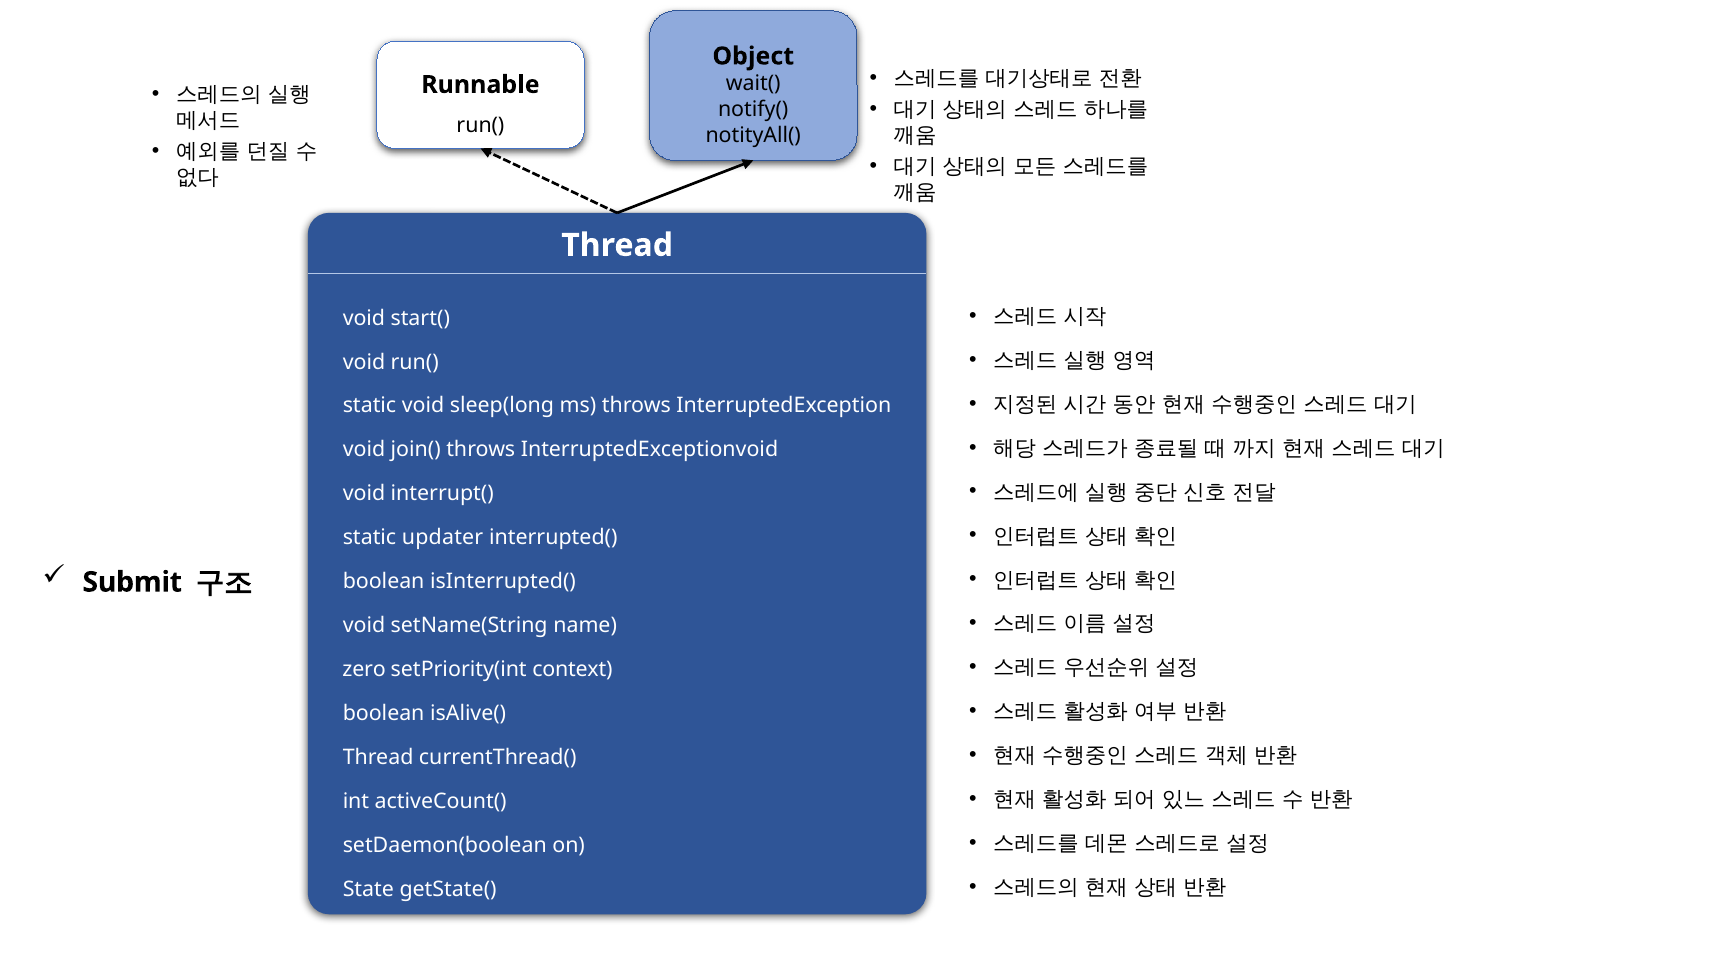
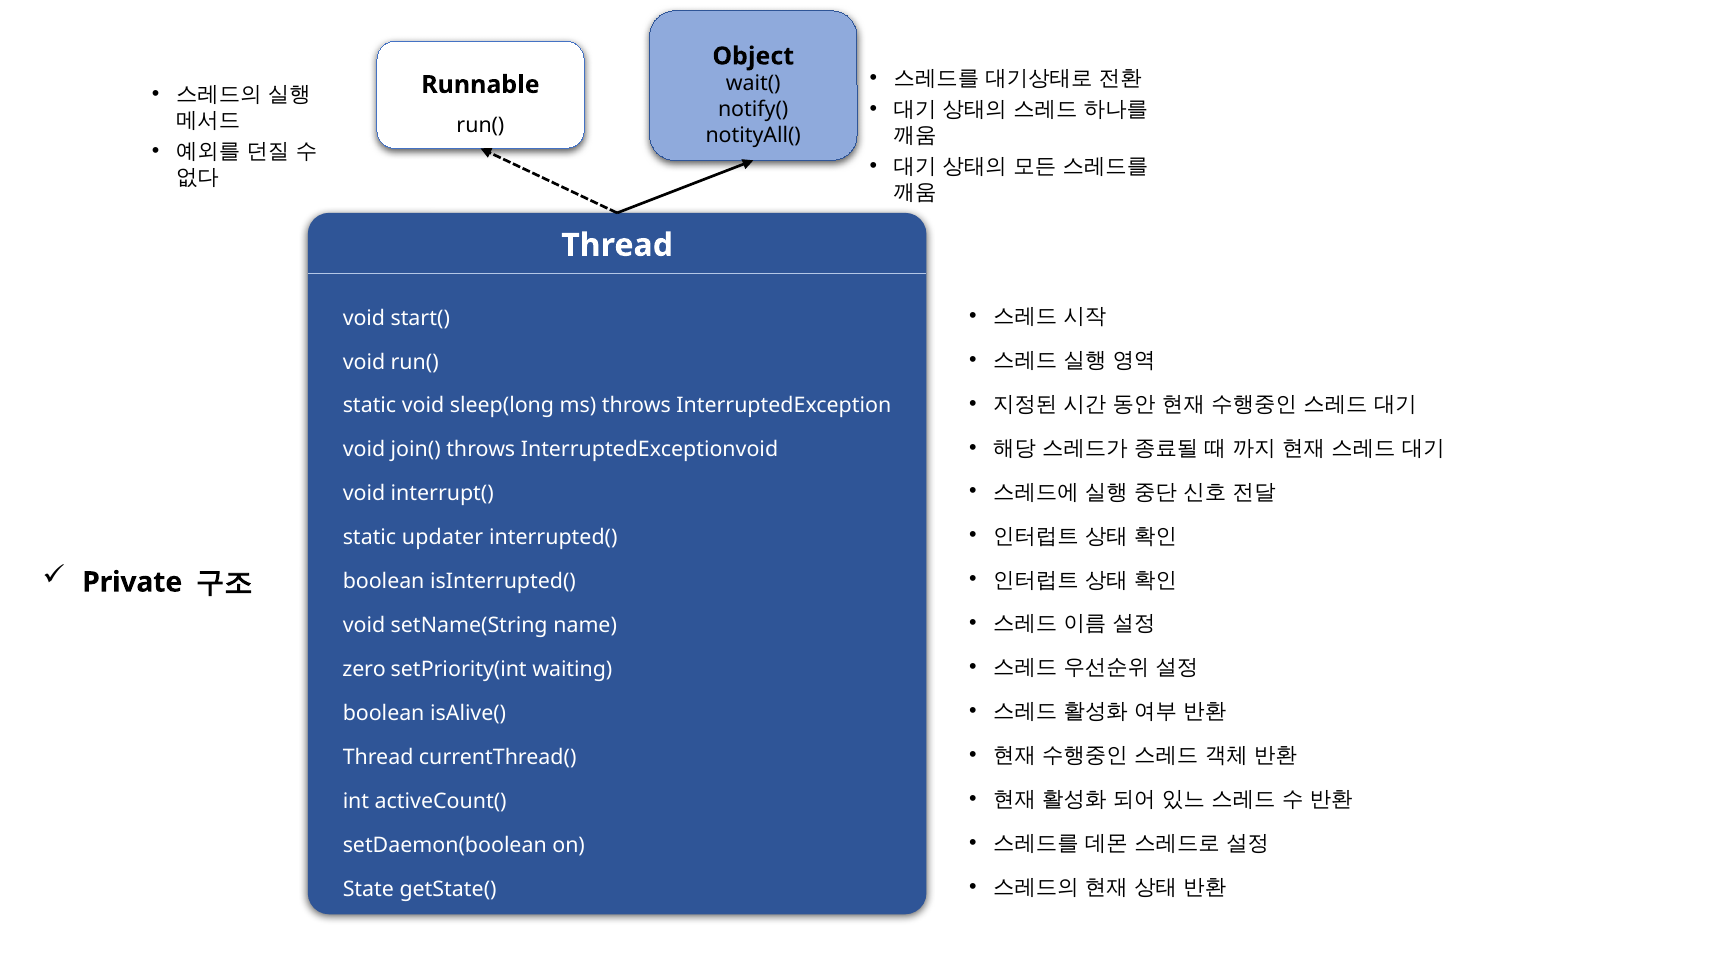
Submit: Submit -> Private
context: context -> waiting
